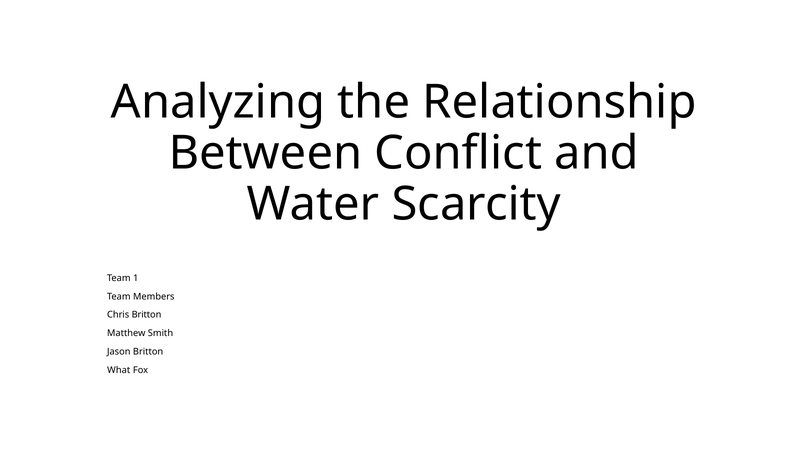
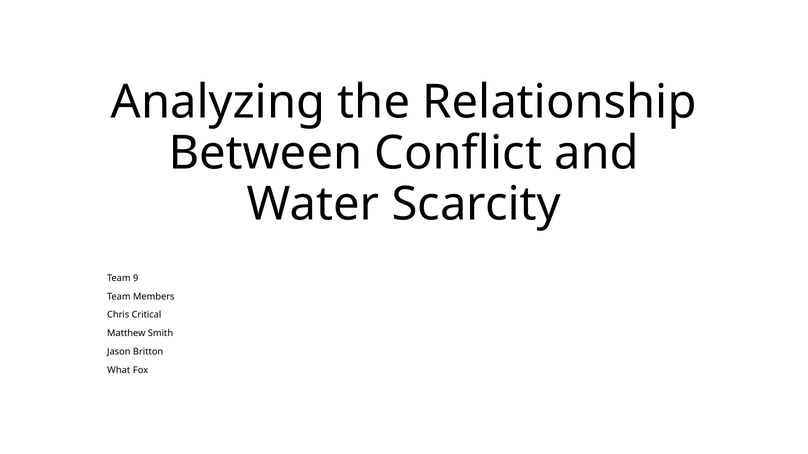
1: 1 -> 9
Chris Britton: Britton -> Critical
